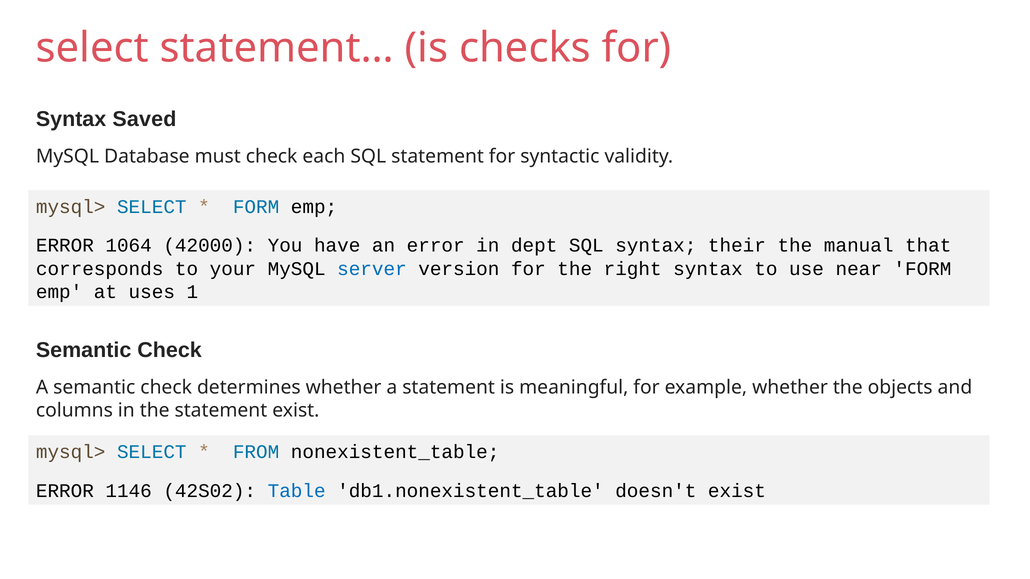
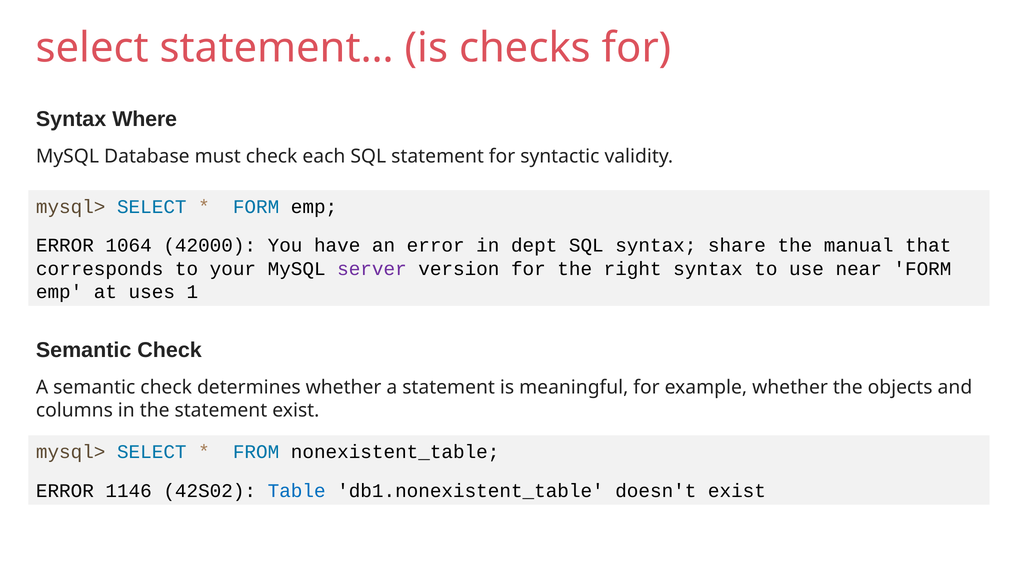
Saved: Saved -> Where
their: their -> share
server colour: blue -> purple
